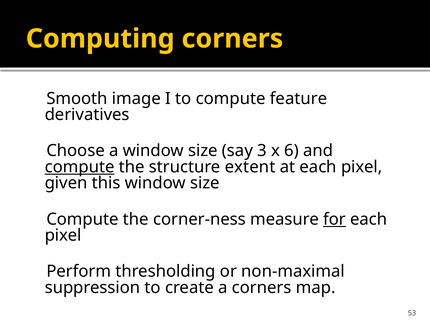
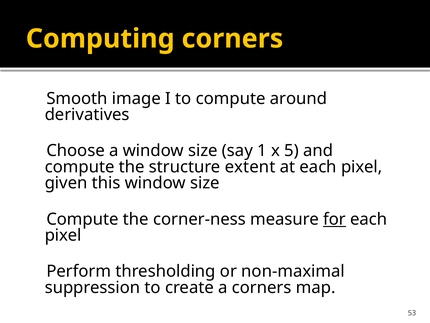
feature: feature -> around
3: 3 -> 1
6: 6 -> 5
compute at (80, 167) underline: present -> none
